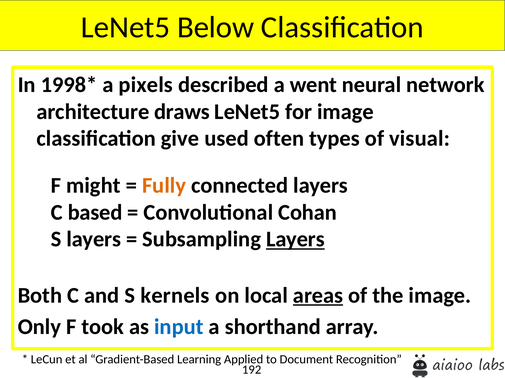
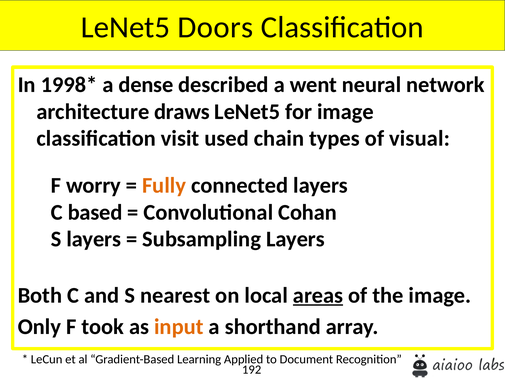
Below: Below -> Doors
pixels: pixels -> dense
give: give -> visit
often: often -> chain
might: might -> worry
Layers at (295, 240) underline: present -> none
kernels: kernels -> nearest
input colour: blue -> orange
